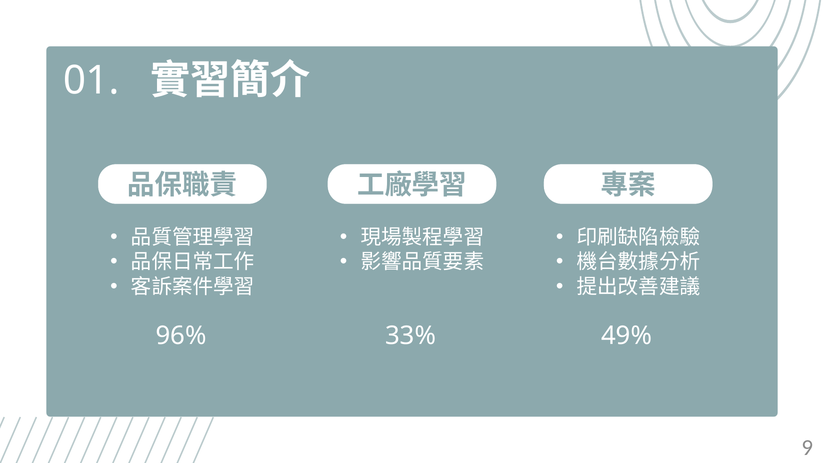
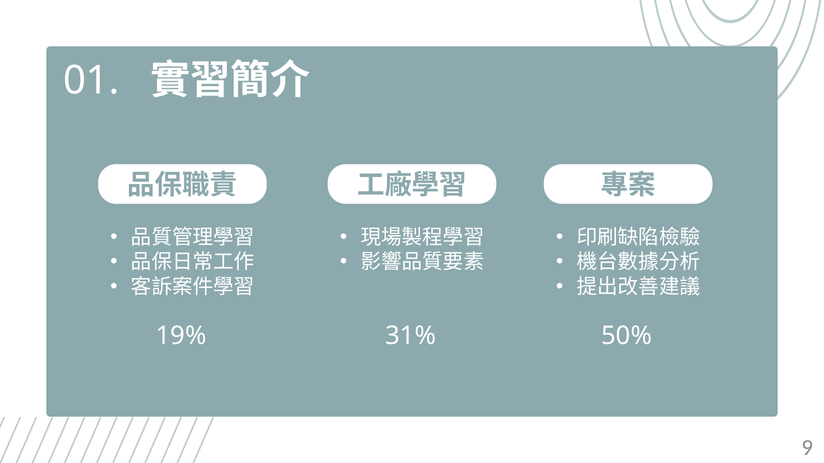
96%: 96% -> 19%
33%: 33% -> 31%
49%: 49% -> 50%
